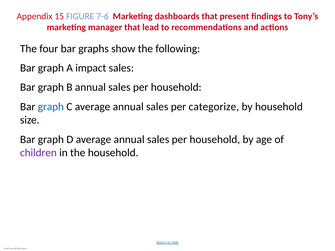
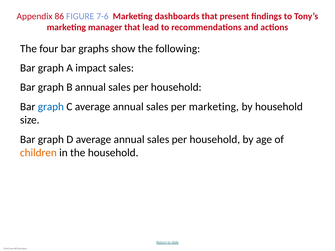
15: 15 -> 86
per categorize: categorize -> marketing
children colour: purple -> orange
